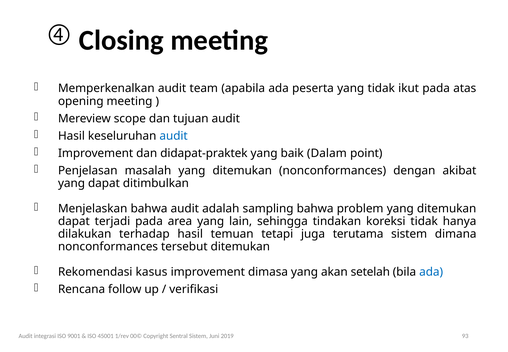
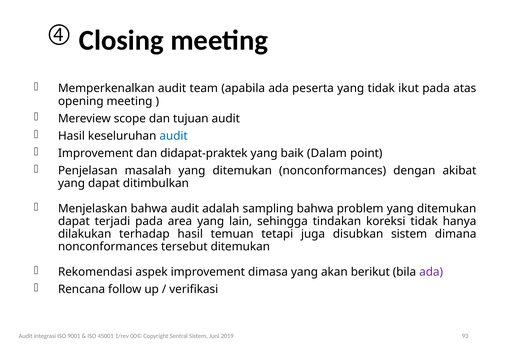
terutama: terutama -> disubkan
kasus: kasus -> aspek
setelah: setelah -> berikut
ada at (431, 272) colour: blue -> purple
